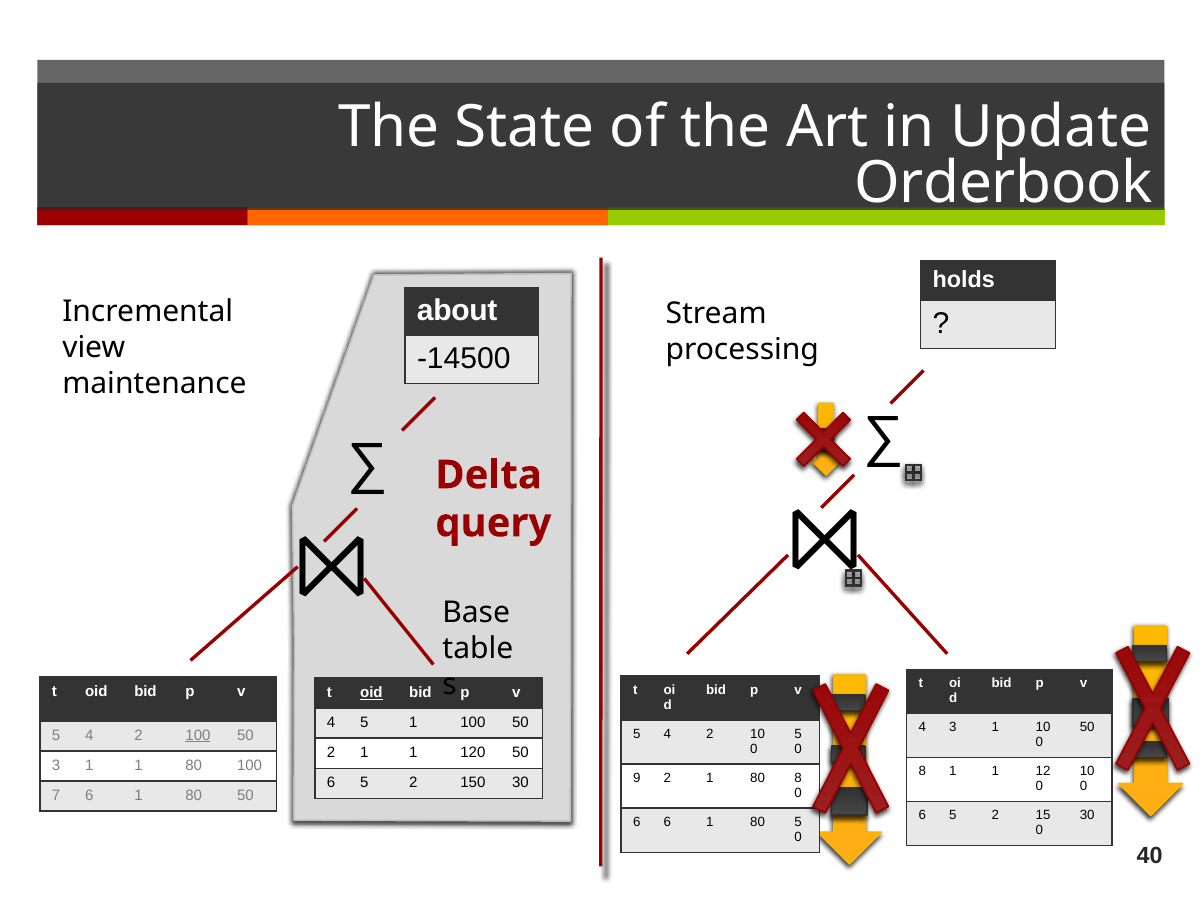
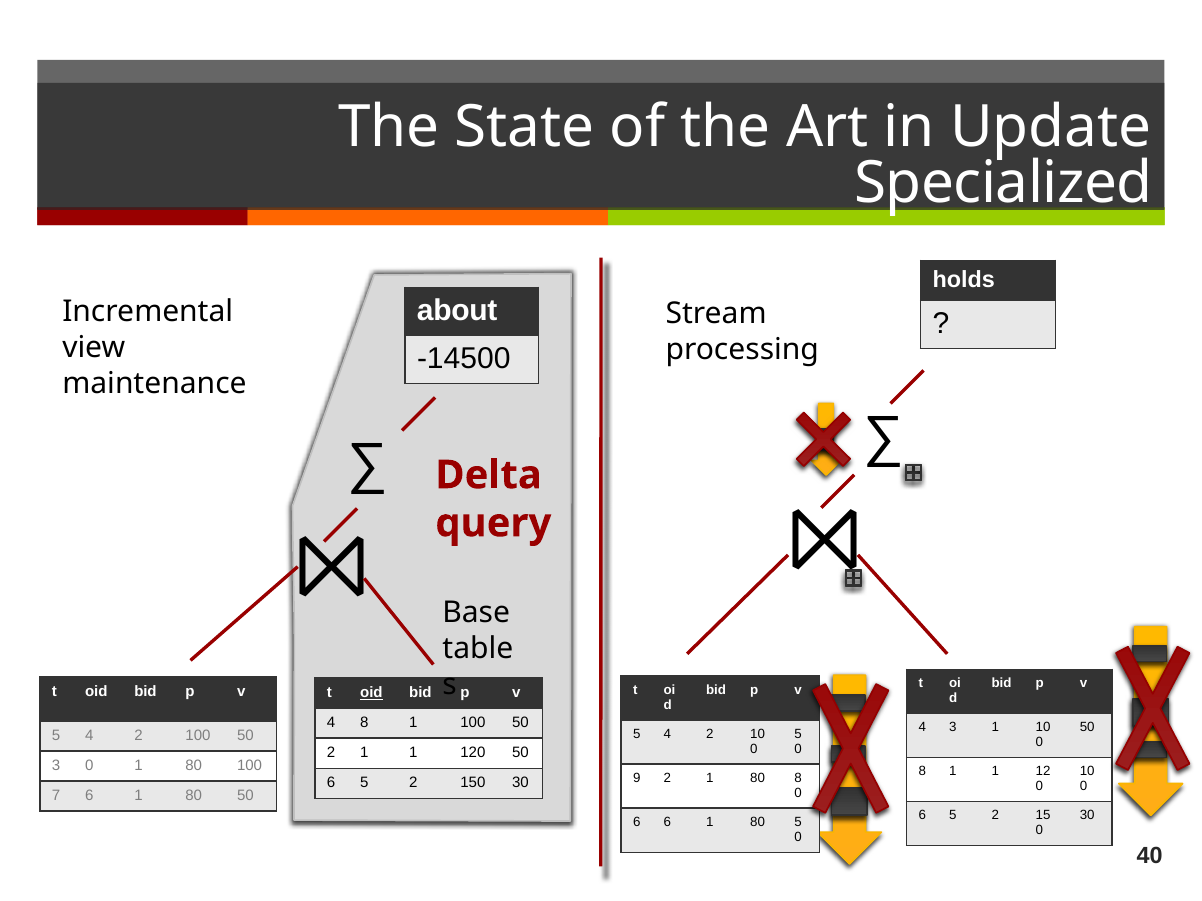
Orderbook: Orderbook -> Specialized
4 5: 5 -> 8
100 at (198, 736) underline: present -> none
1 at (89, 766): 1 -> 0
